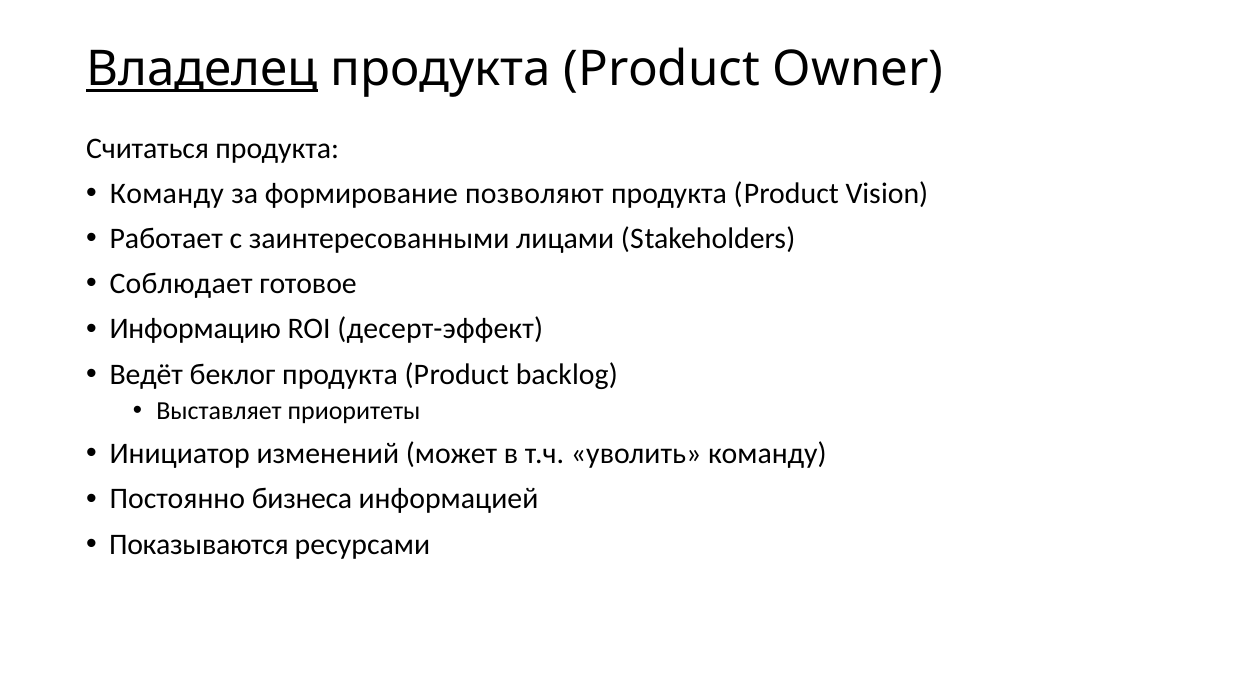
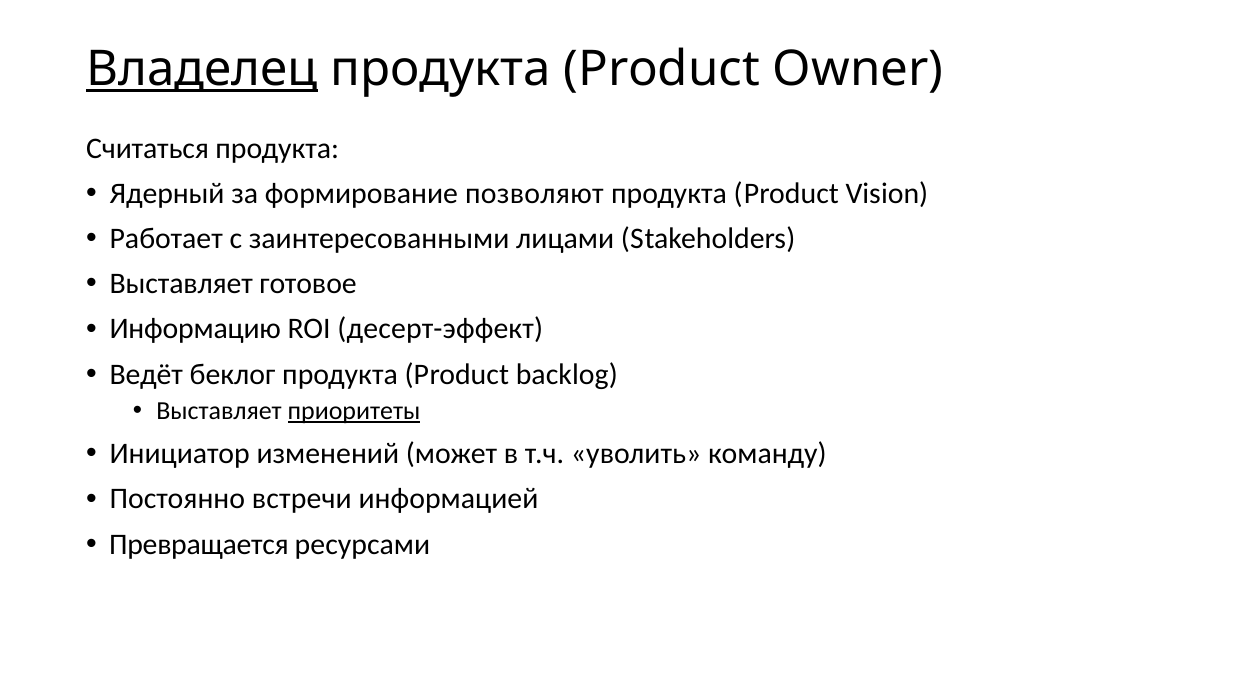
Команду at (167, 194): Команду -> Ядерный
Соблюдает at (181, 284): Соблюдает -> Выставляет
приоритеты underline: none -> present
бизнеса: бизнеса -> встречи
Показываются: Показываются -> Превращается
